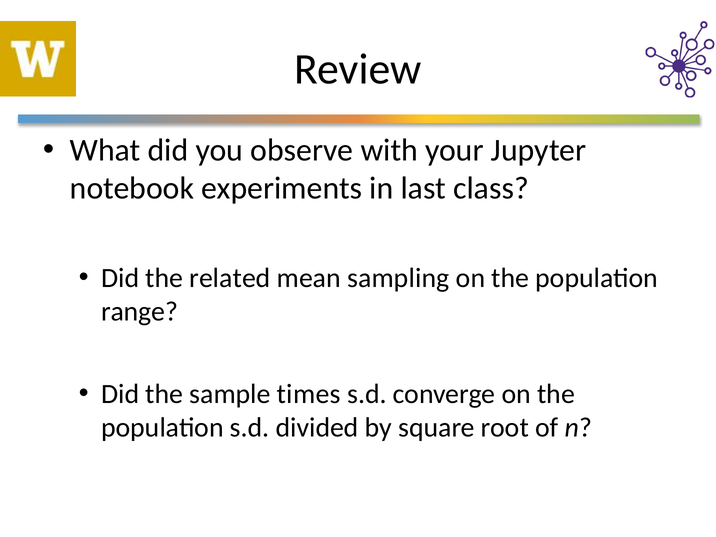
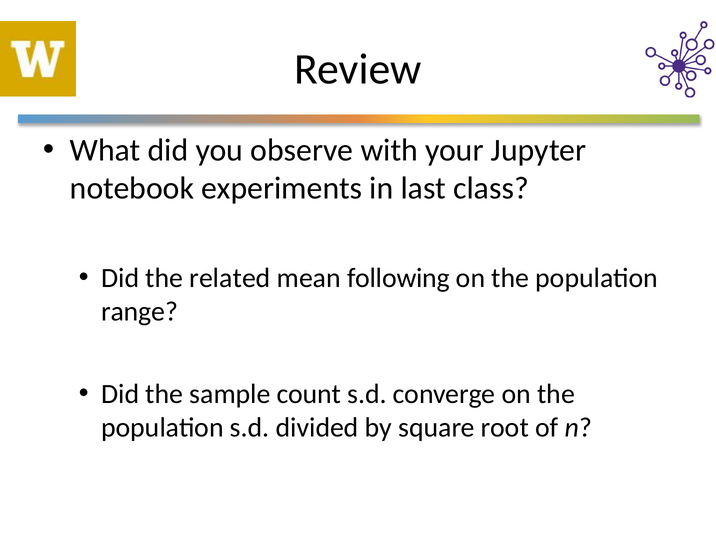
sampling: sampling -> following
times: times -> count
